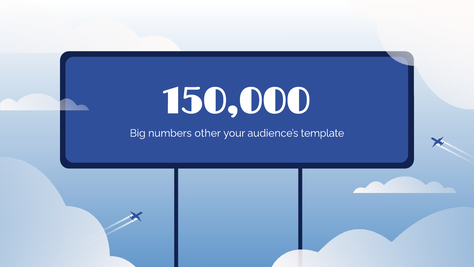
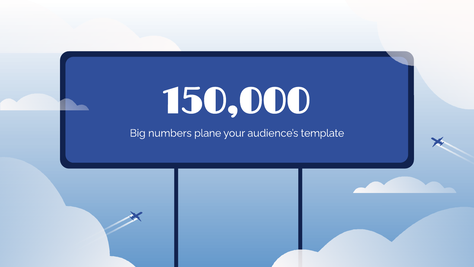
other: other -> plane
